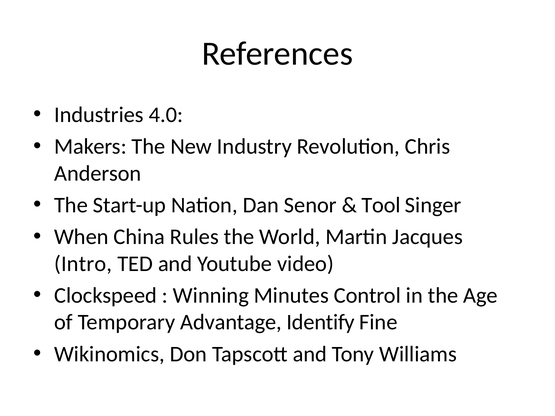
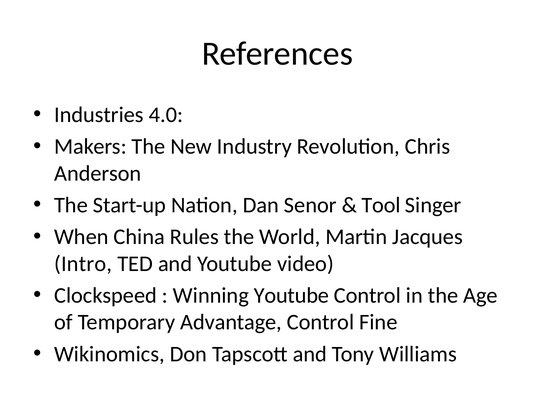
Winning Minutes: Minutes -> Youtube
Advantage Identify: Identify -> Control
